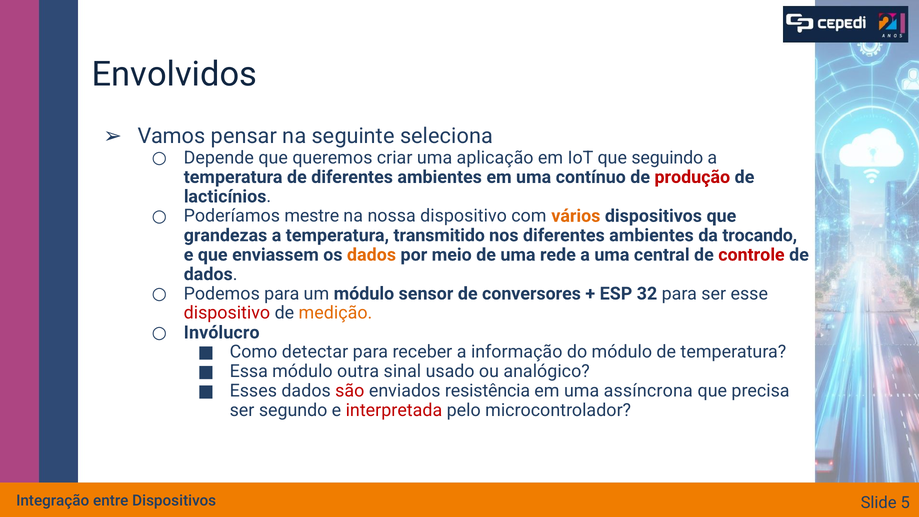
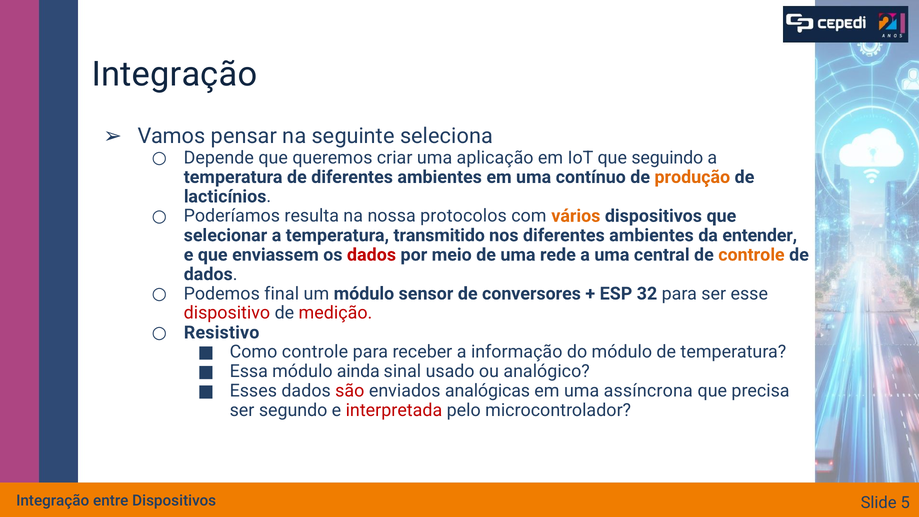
Envolvidos at (175, 75): Envolvidos -> Integração
produção colour: red -> orange
mestre: mestre -> resulta
nossa dispositivo: dispositivo -> protocolos
grandezas: grandezas -> selecionar
trocando: trocando -> entender
dados at (371, 255) colour: orange -> red
controle at (751, 255) colour: red -> orange
Podemos para: para -> final
medição colour: orange -> red
Invólucro: Invólucro -> Resistivo
Como detectar: detectar -> controle
outra: outra -> ainda
resistência: resistência -> analógicas
